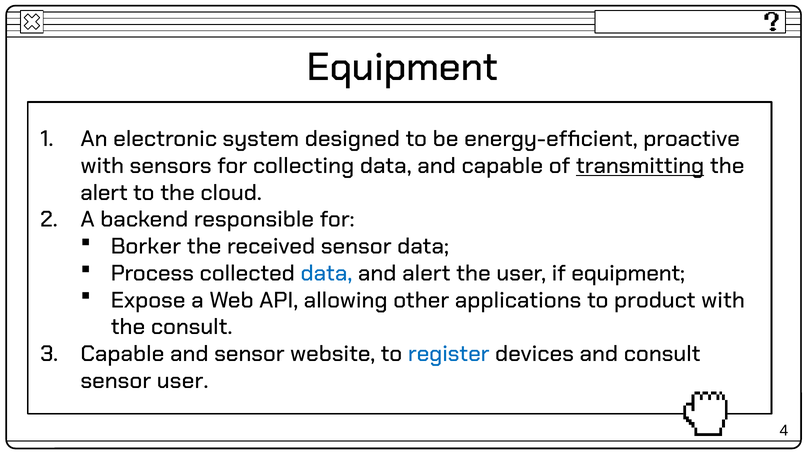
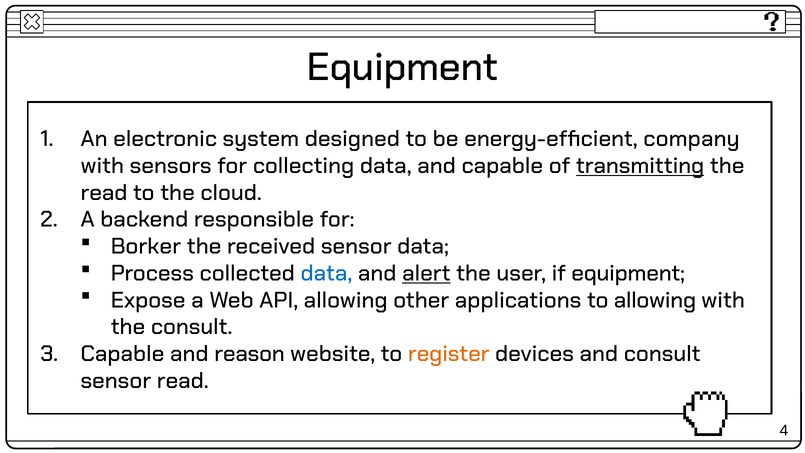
proactive: proactive -> company
alert at (104, 193): alert -> read
alert at (426, 273) underline: none -> present
to product: product -> allowing
and sensor: sensor -> reason
register colour: blue -> orange
sensor user: user -> read
